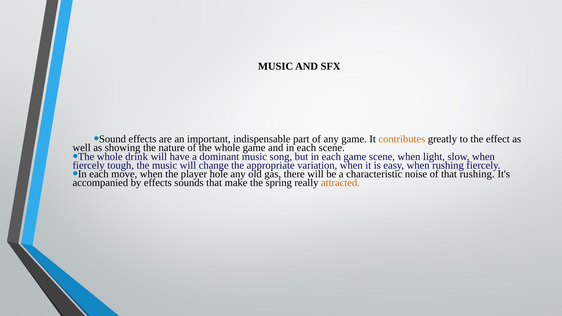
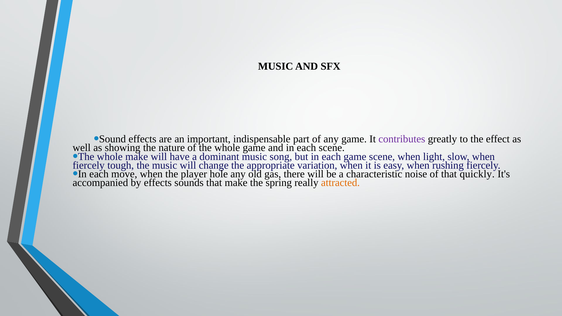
contributes colour: orange -> purple
whole drink: drink -> make
that rushing: rushing -> quickly
